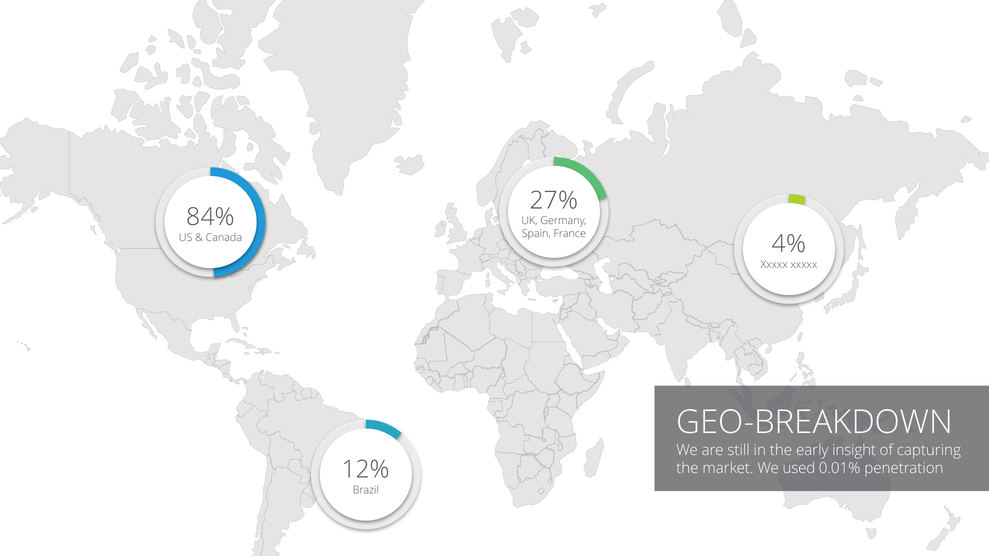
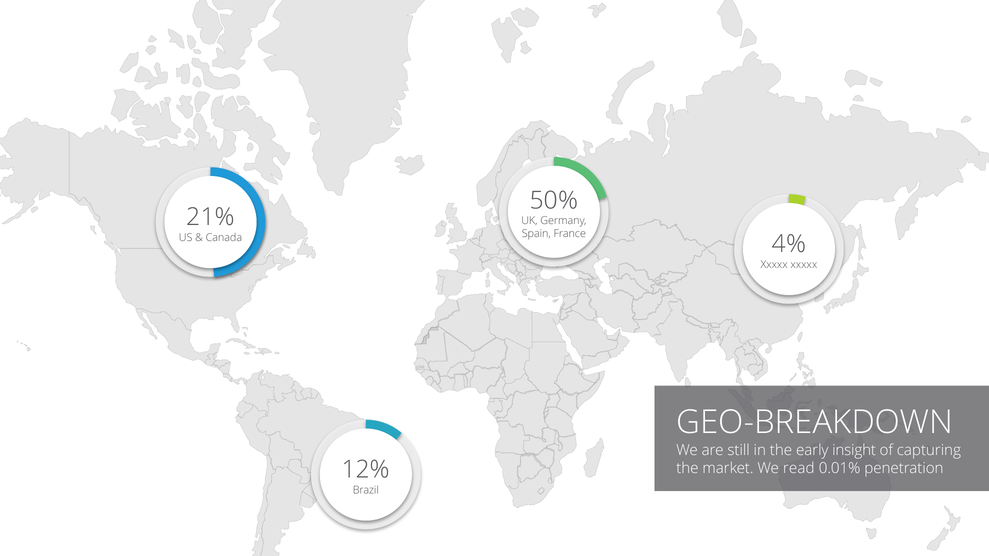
27%: 27% -> 50%
84%: 84% -> 21%
used: used -> read
